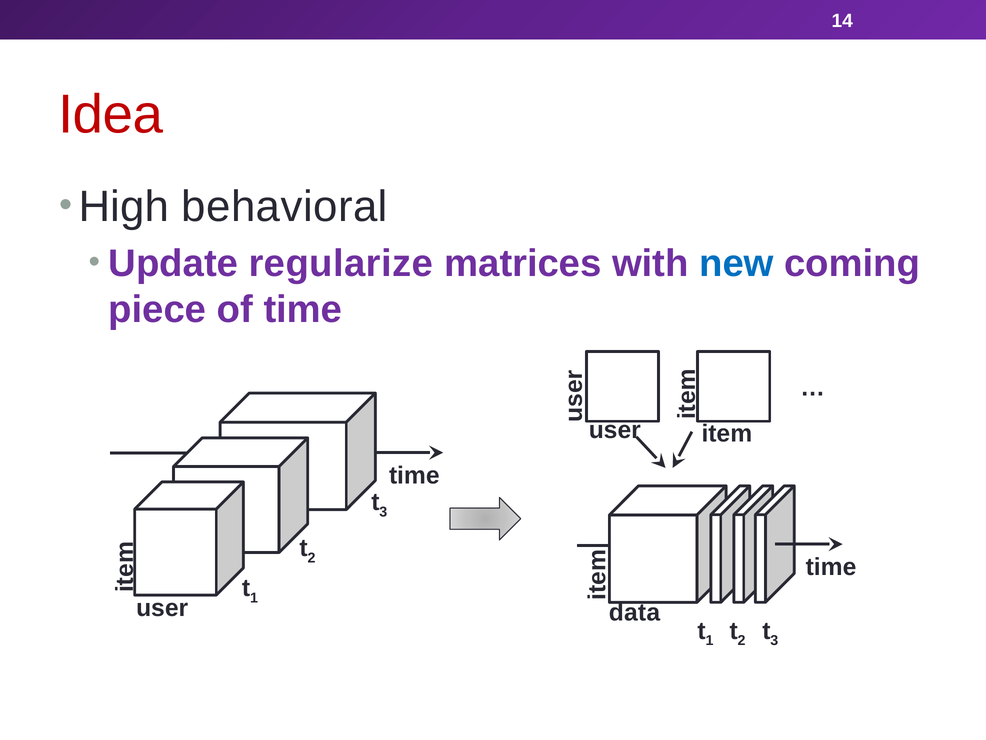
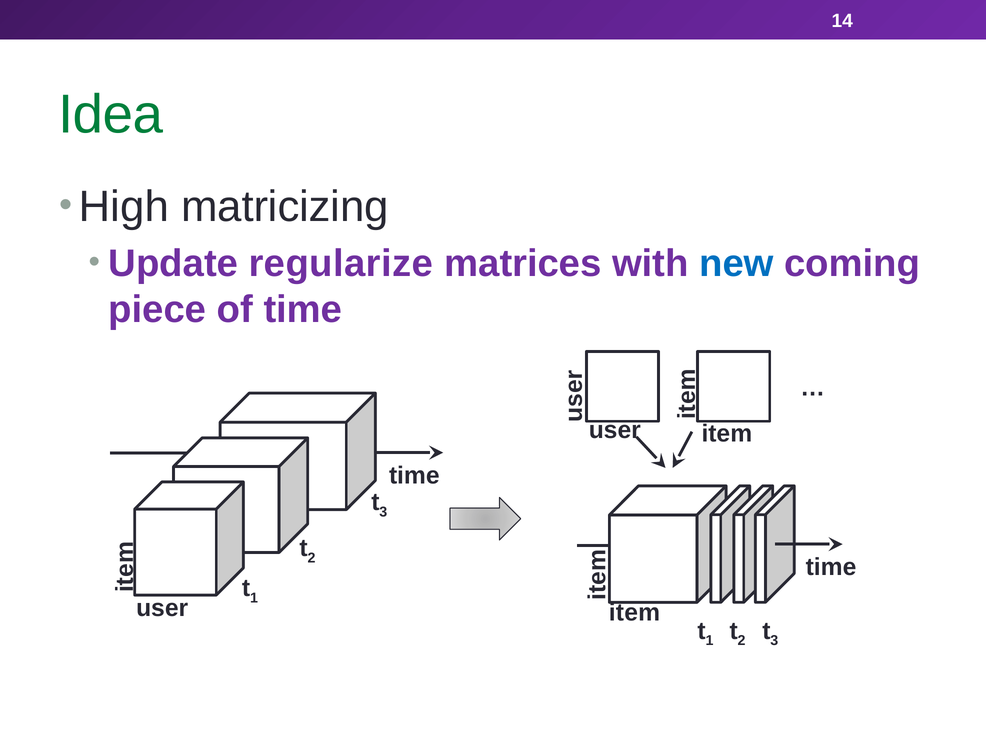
Idea colour: red -> green
behavioral: behavioral -> matricizing
data at (634, 612): data -> item
